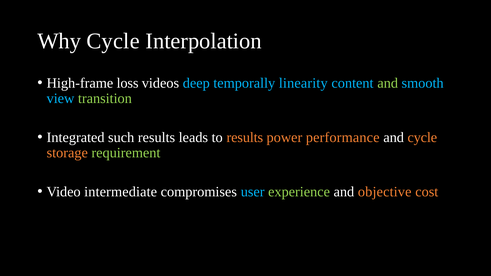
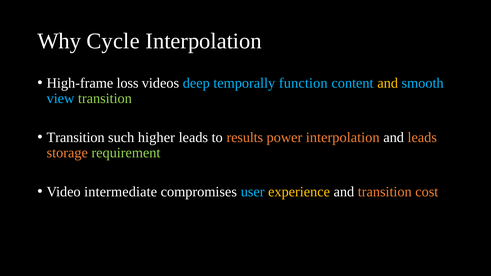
linearity: linearity -> function
and at (388, 83) colour: light green -> yellow
Integrated at (76, 137): Integrated -> Transition
such results: results -> higher
power performance: performance -> interpolation
and cycle: cycle -> leads
experience colour: light green -> yellow
and objective: objective -> transition
